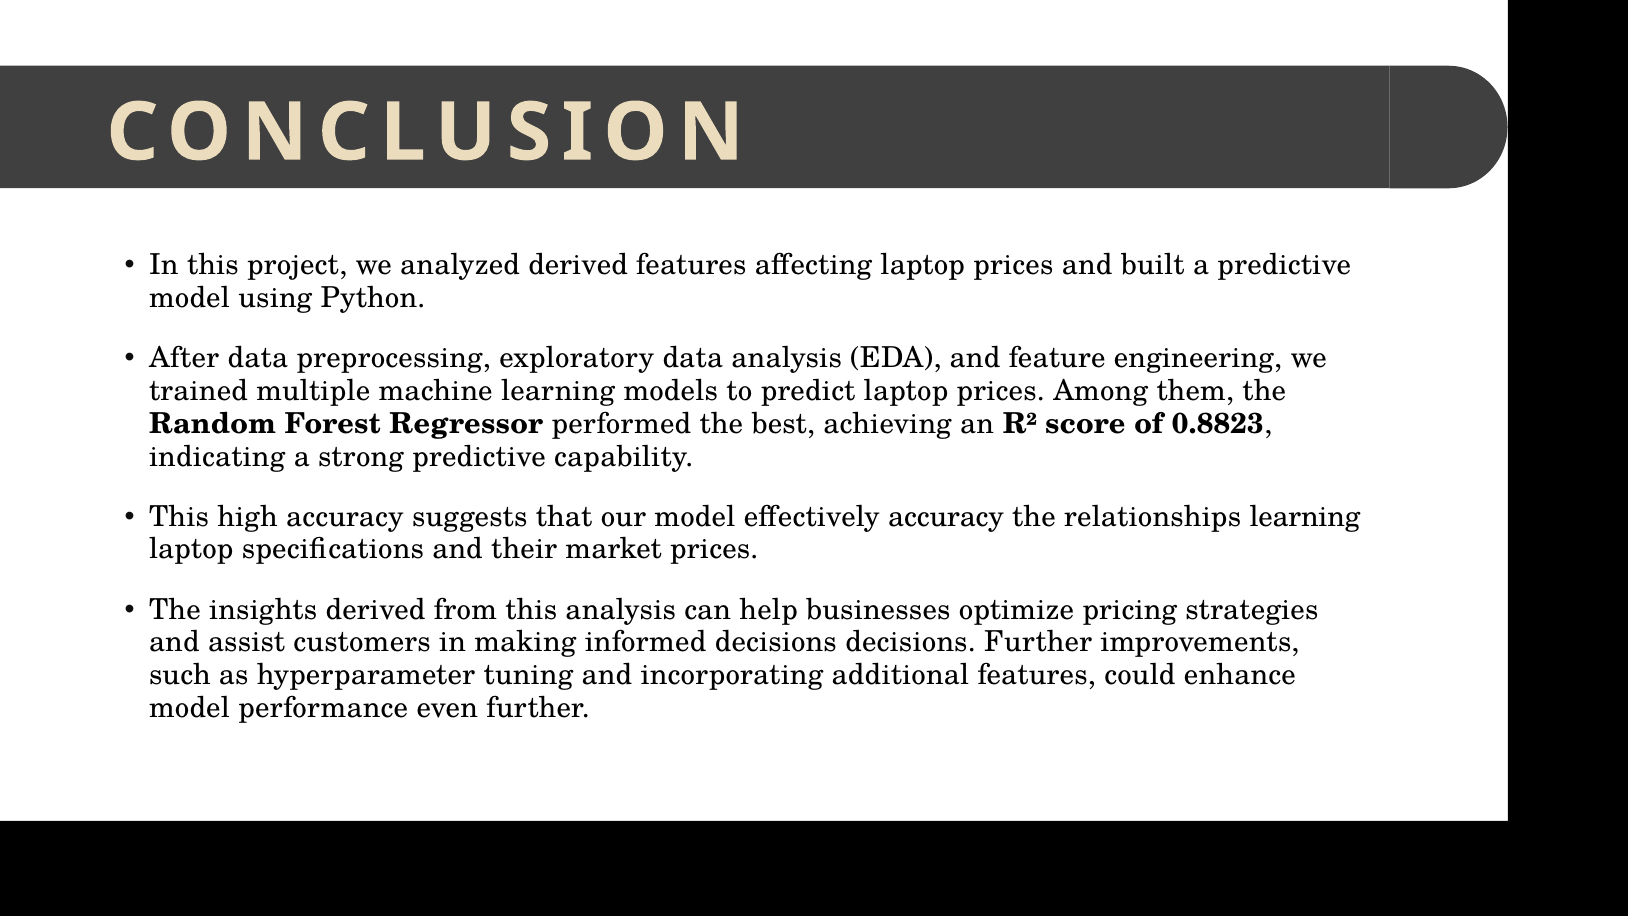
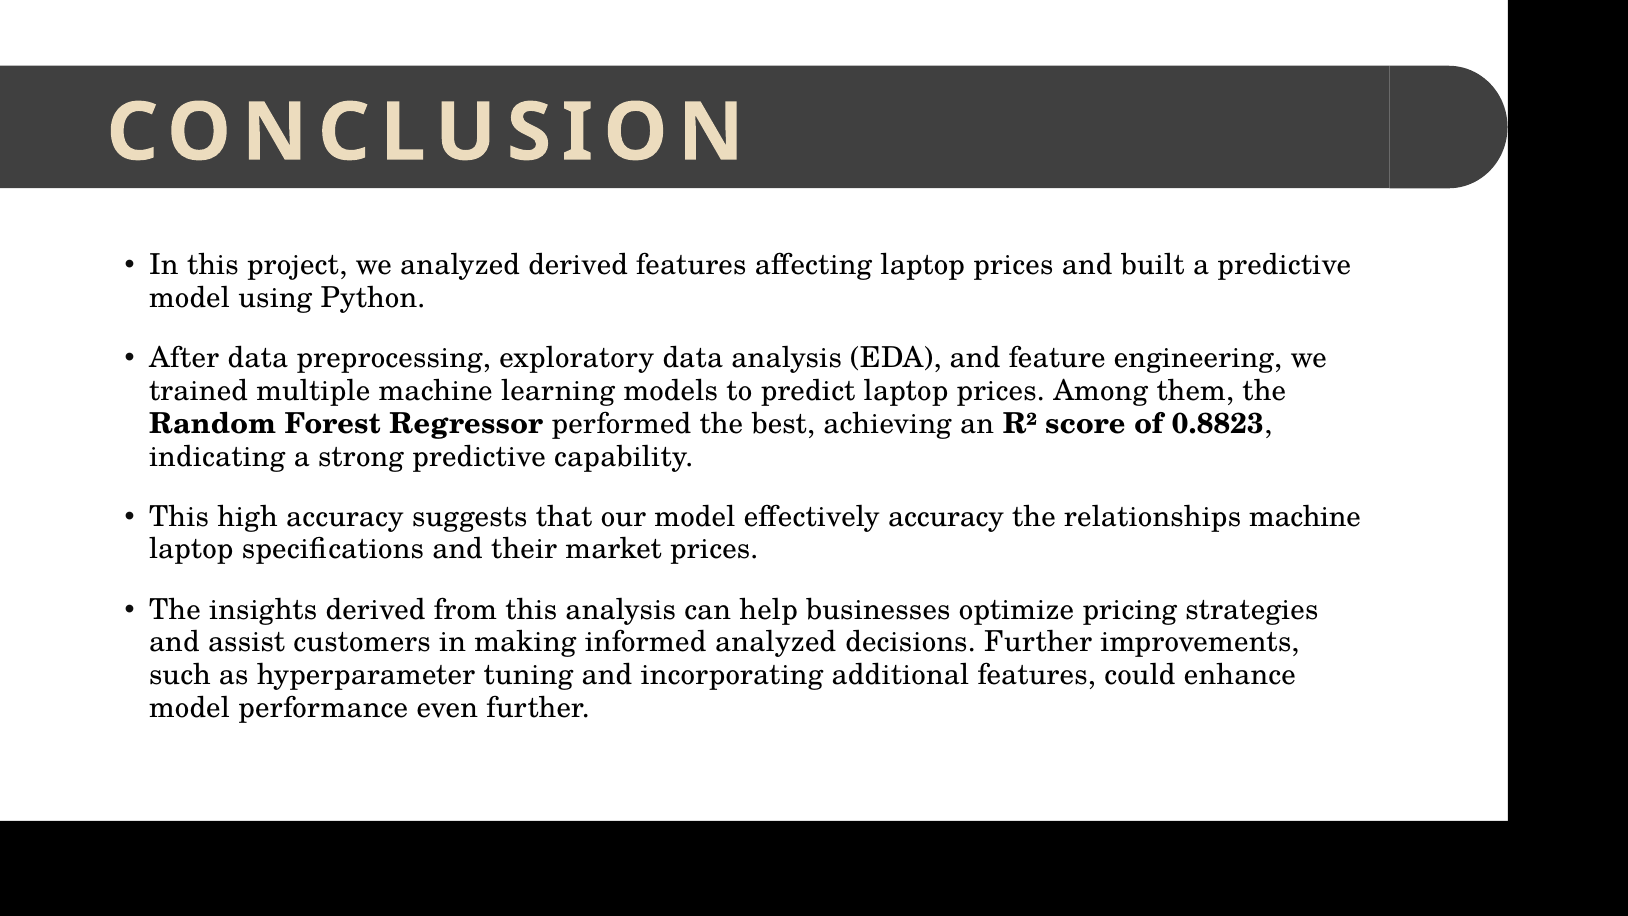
relationships learning: learning -> machine
informed decisions: decisions -> analyzed
